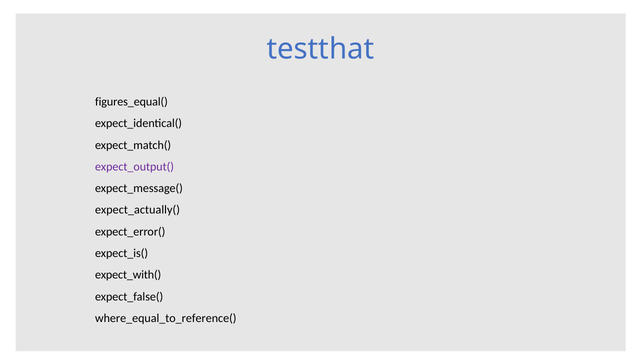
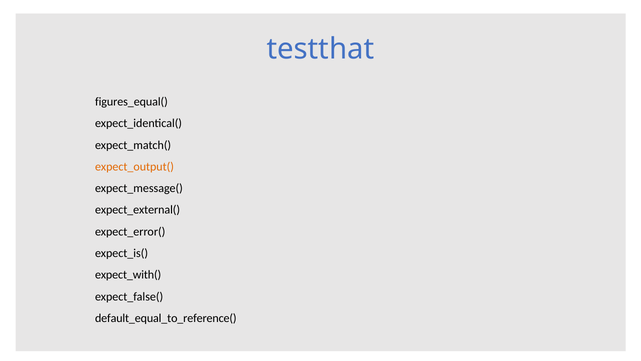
expect_output( colour: purple -> orange
expect_actually(: expect_actually( -> expect_external(
where_equal_to_reference(: where_equal_to_reference( -> default_equal_to_reference(
